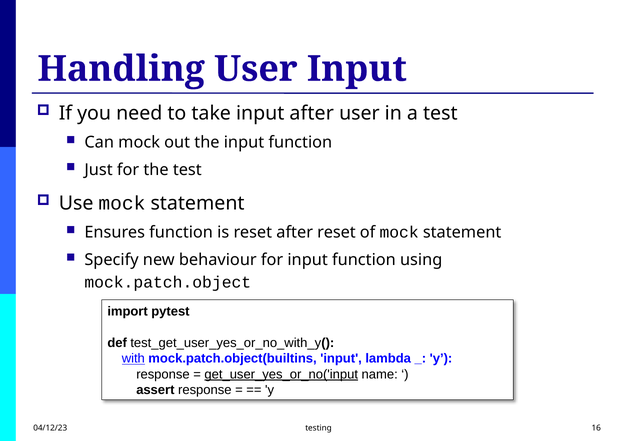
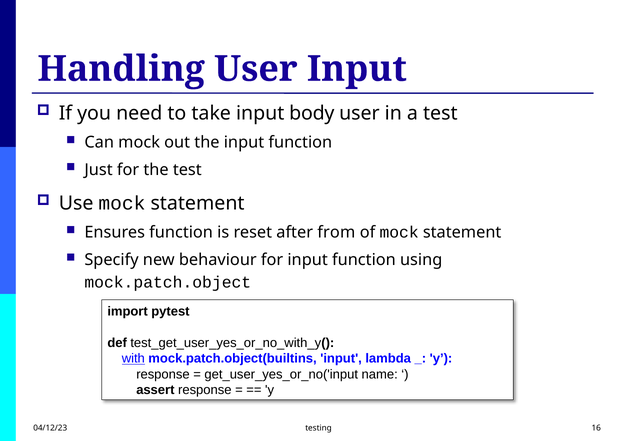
input after: after -> body
after reset: reset -> from
get_user_yes_or_no('input underline: present -> none
